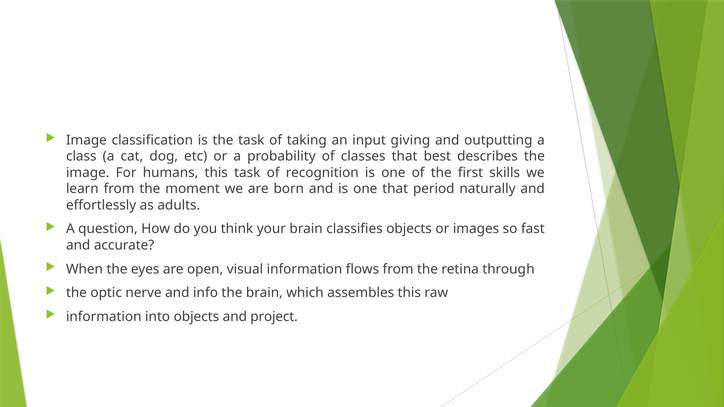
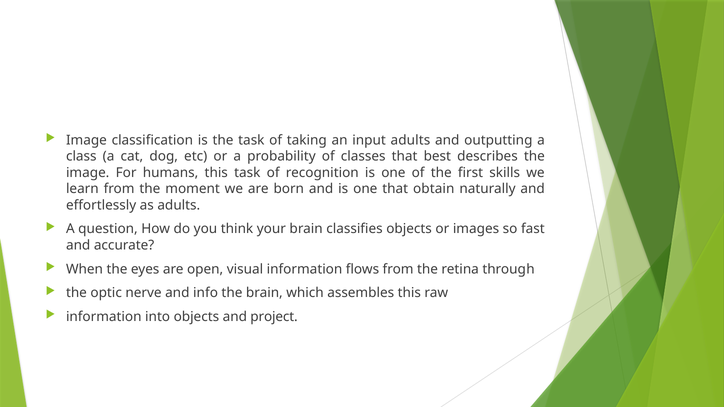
input giving: giving -> adults
period: period -> obtain
